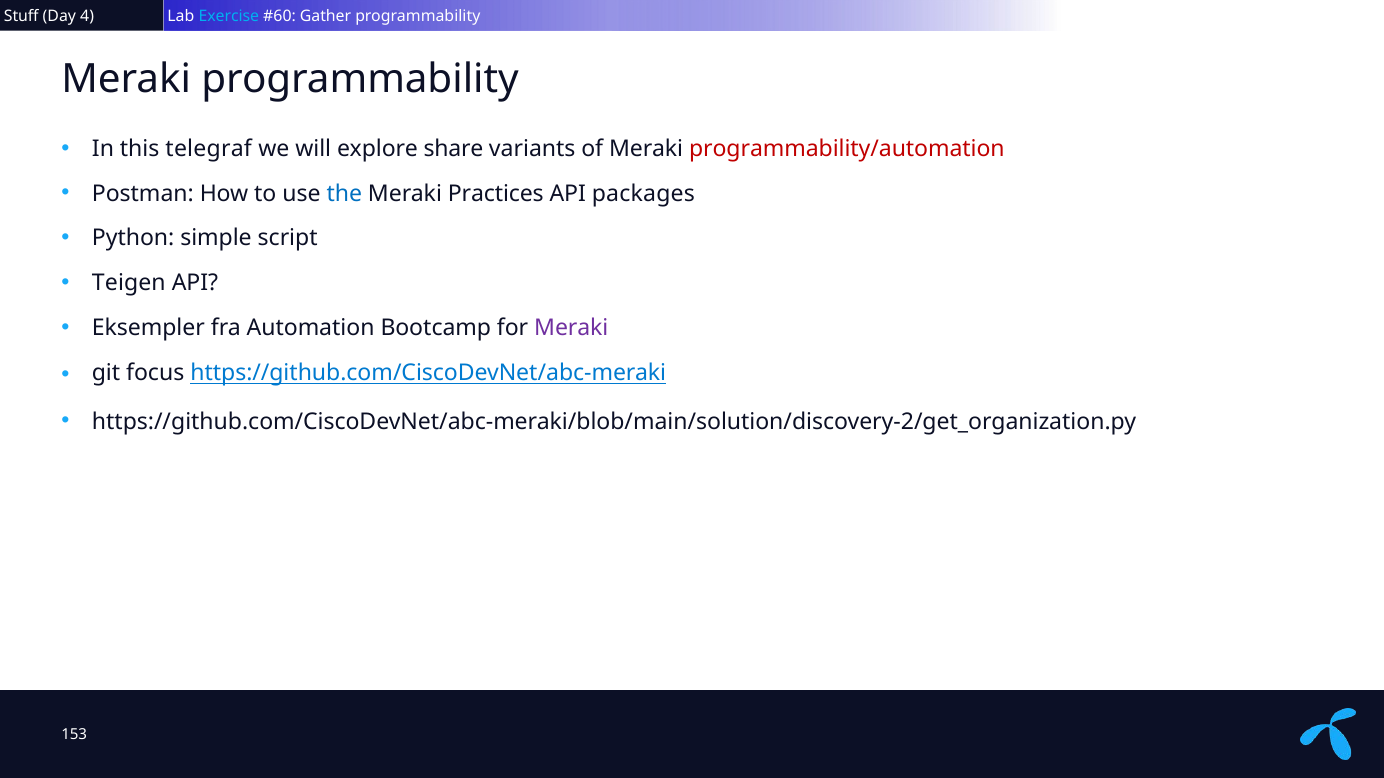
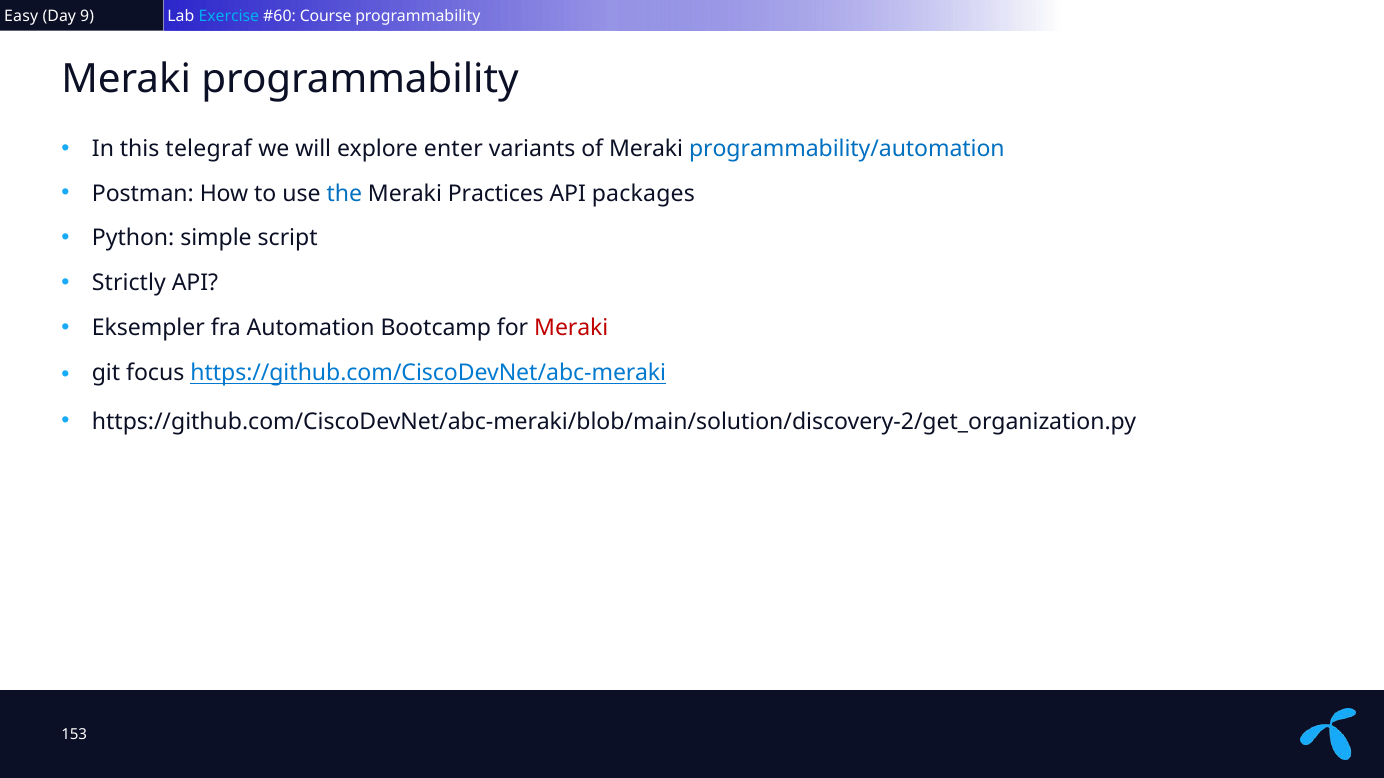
Stuff: Stuff -> Easy
4: 4 -> 9
Gather: Gather -> Course
share: share -> enter
programmability/automation colour: red -> blue
Teigen: Teigen -> Strictly
Meraki at (571, 328) colour: purple -> red
